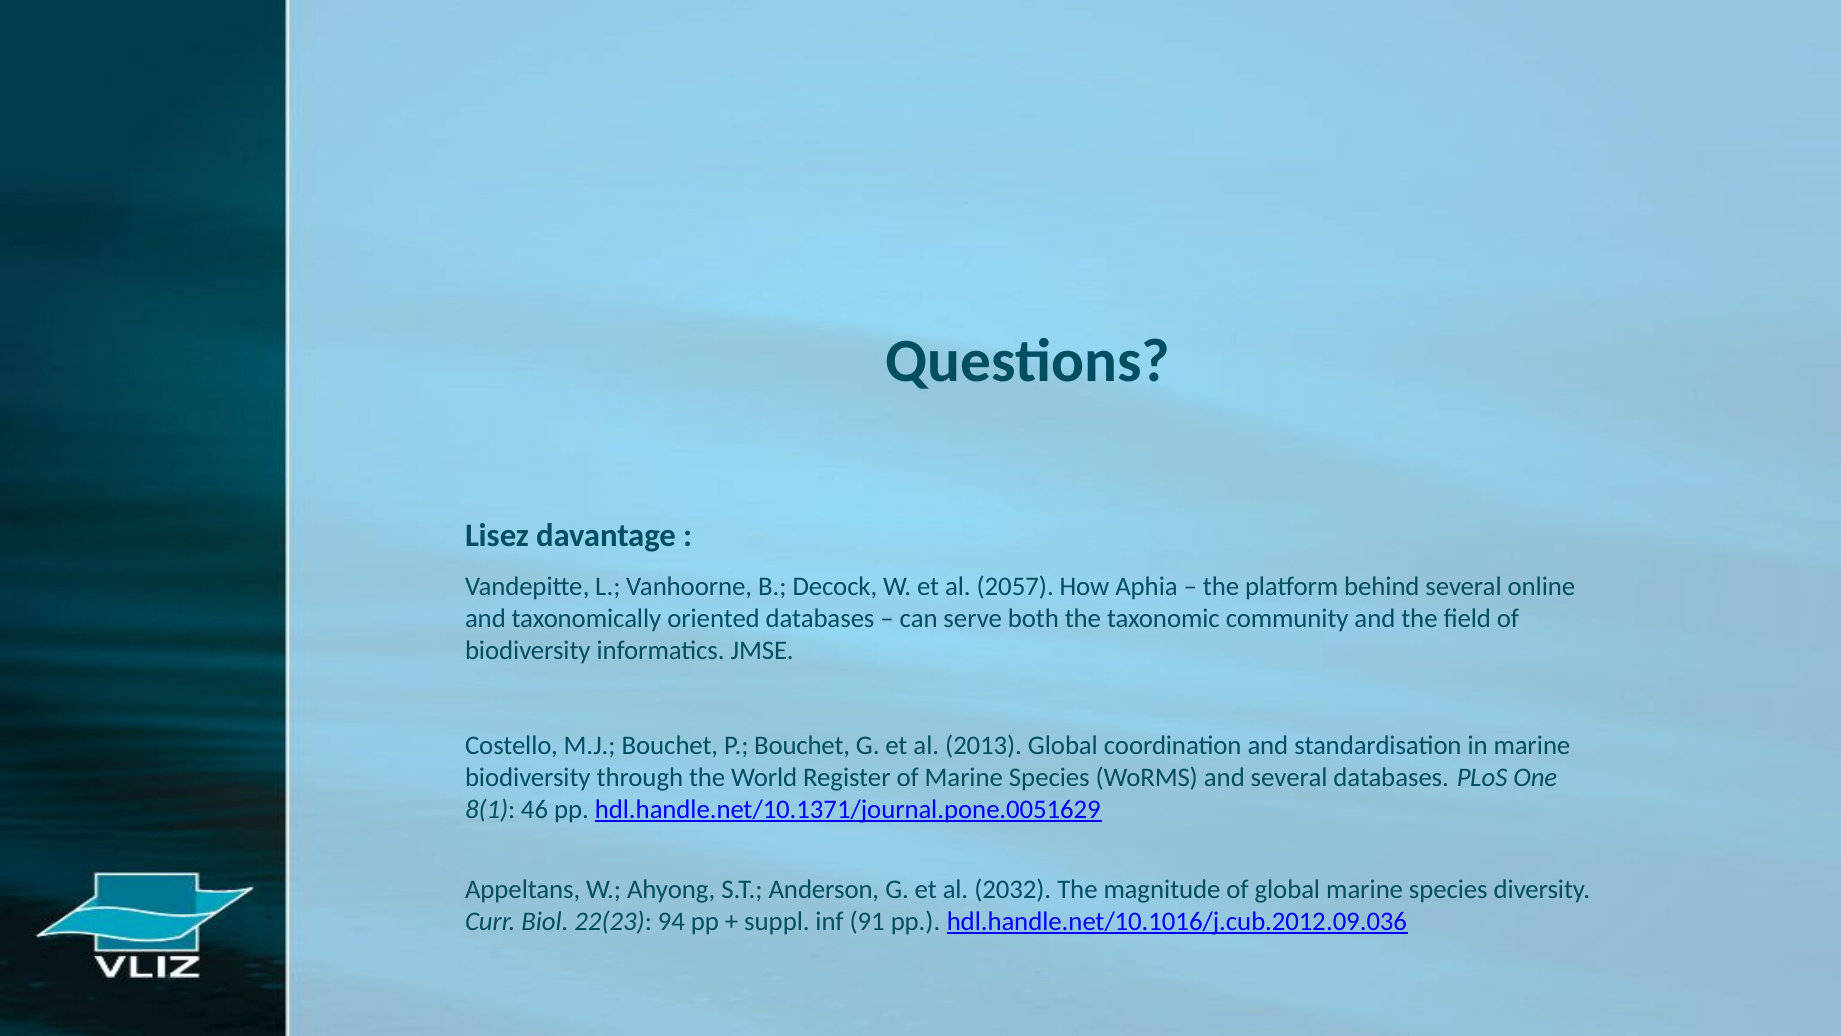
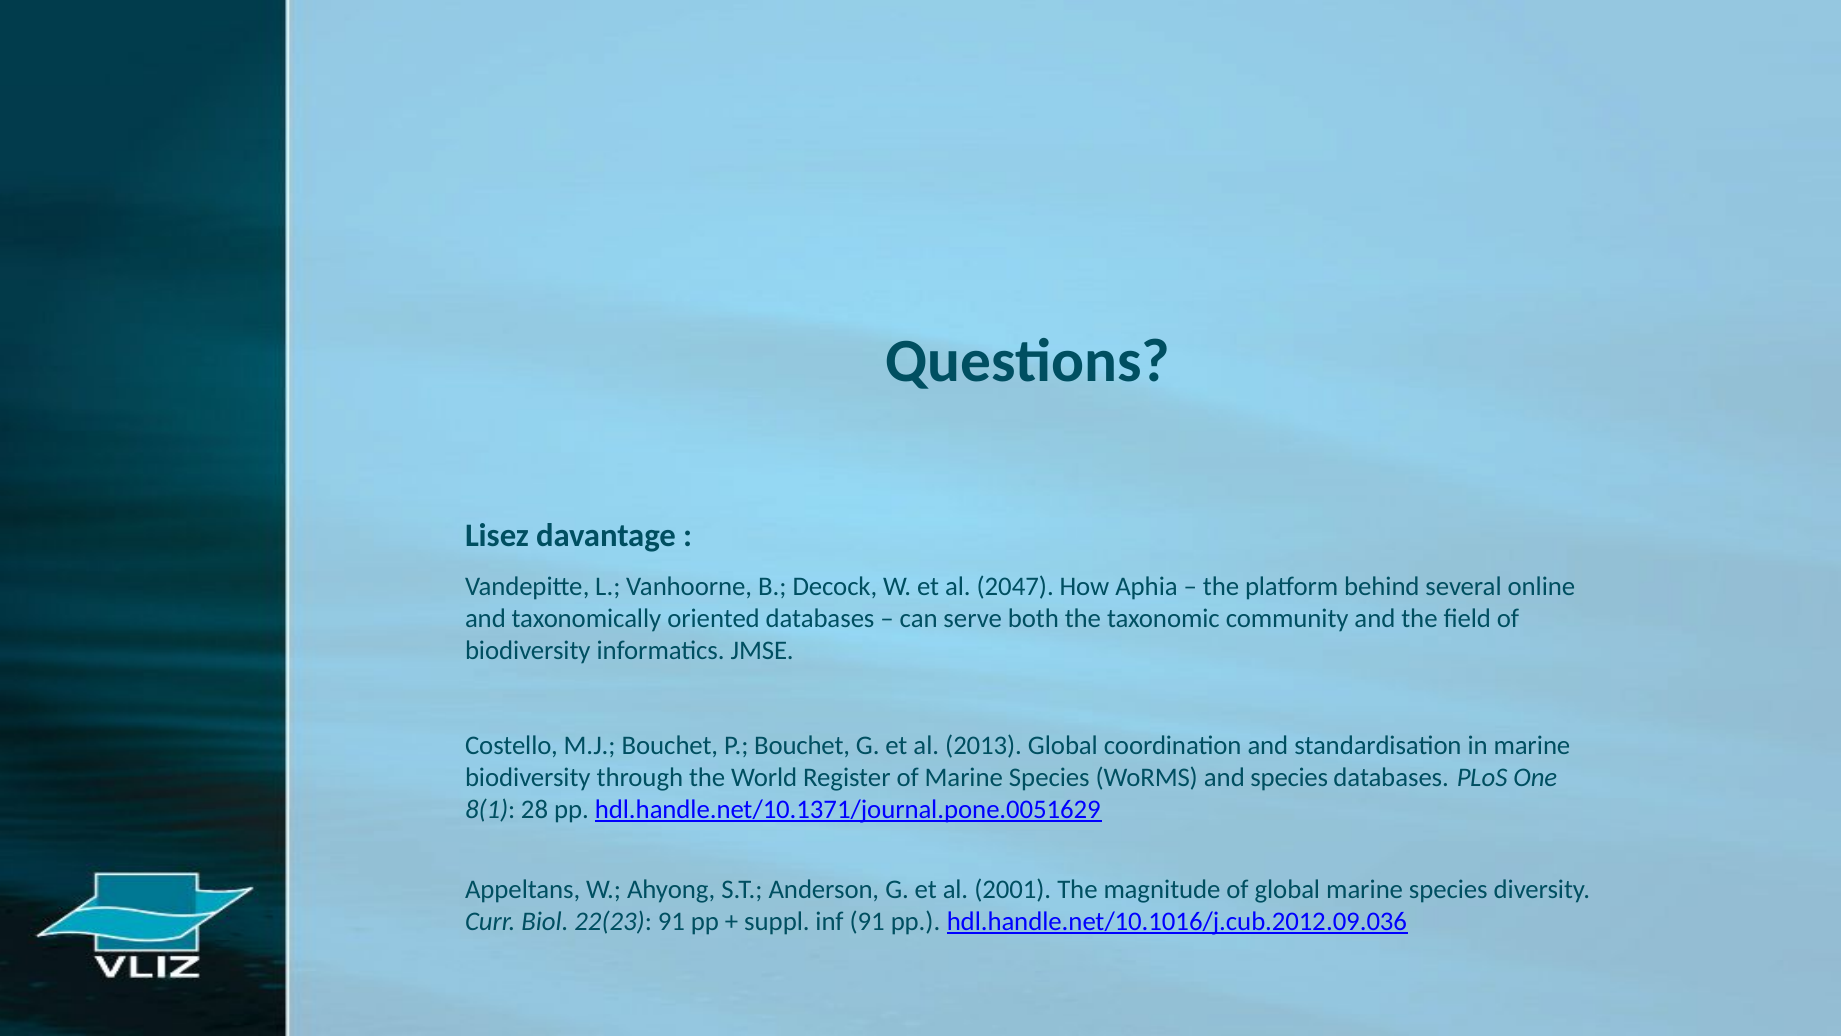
2057: 2057 -> 2047
and several: several -> species
46: 46 -> 28
2032: 2032 -> 2001
22(23 94: 94 -> 91
